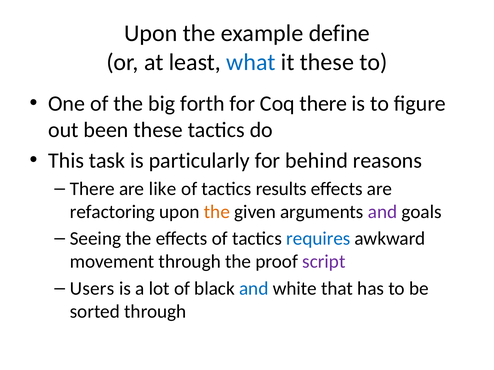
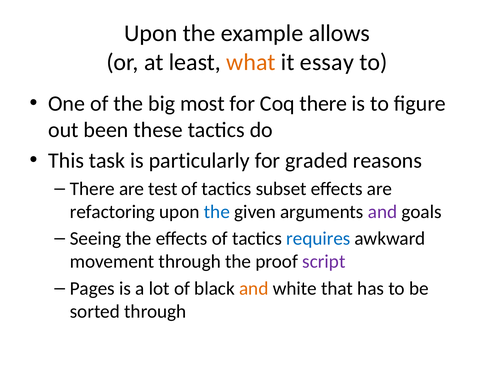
define: define -> allows
what colour: blue -> orange
it these: these -> essay
forth: forth -> most
behind: behind -> graded
like: like -> test
results: results -> subset
the at (217, 212) colour: orange -> blue
Users: Users -> Pages
and at (254, 289) colour: blue -> orange
